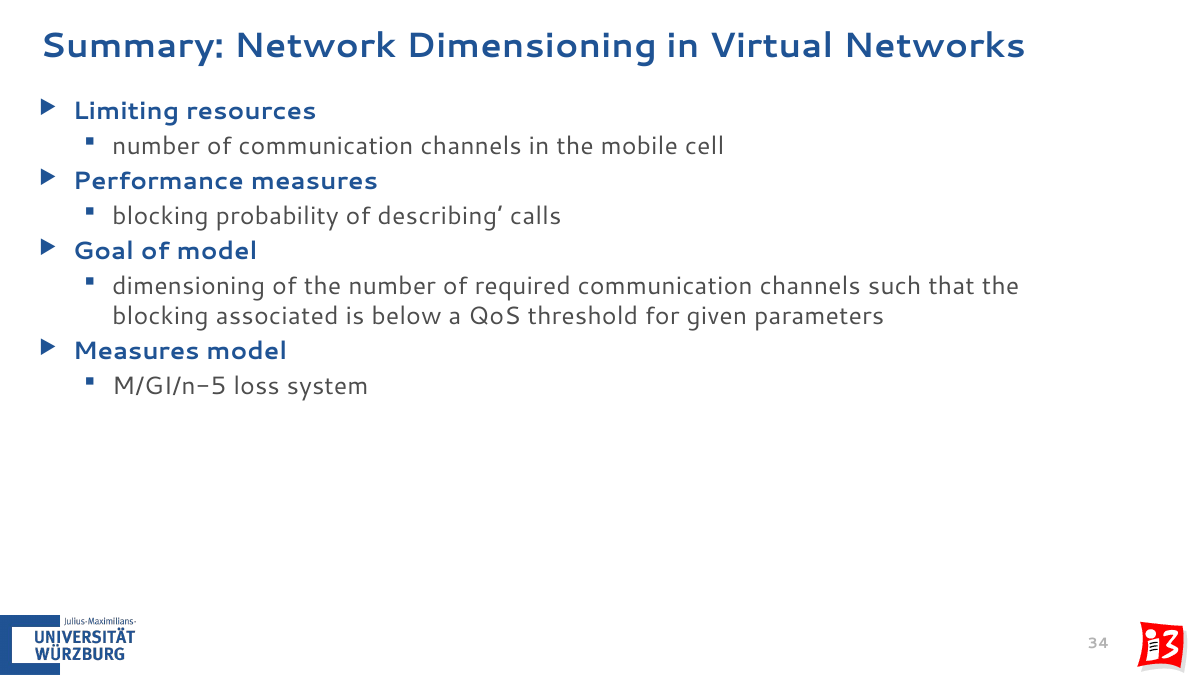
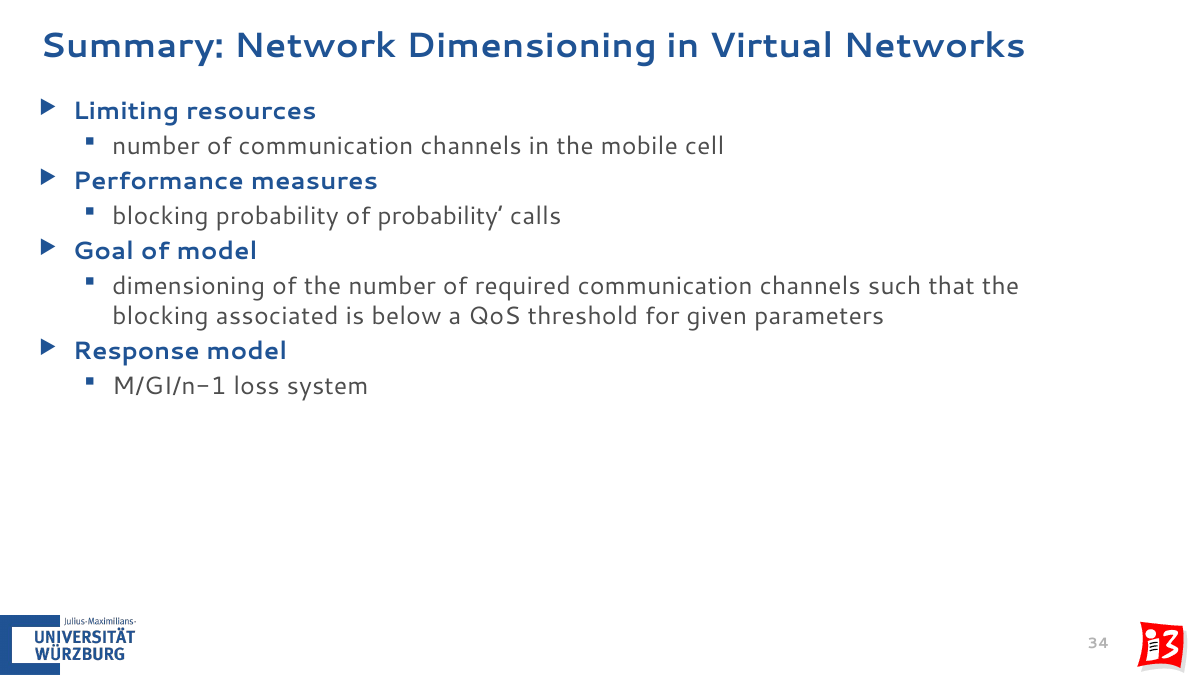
of describing: describing -> probability
Measures at (136, 352): Measures -> Response
M/GI/n-5: M/GI/n-5 -> M/GI/n-1
